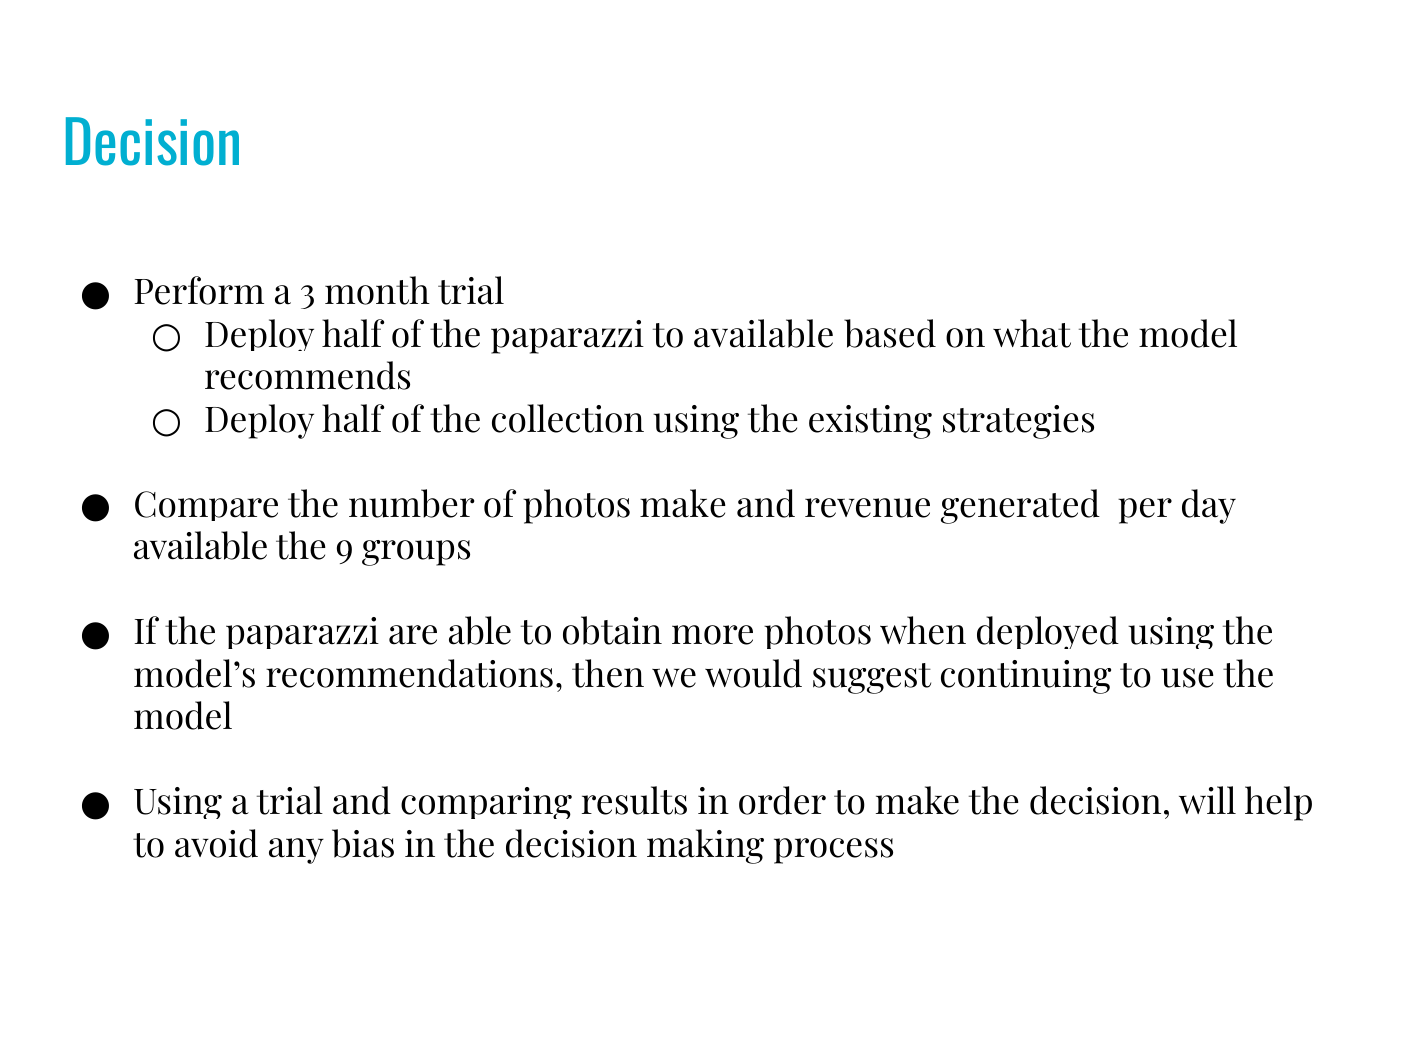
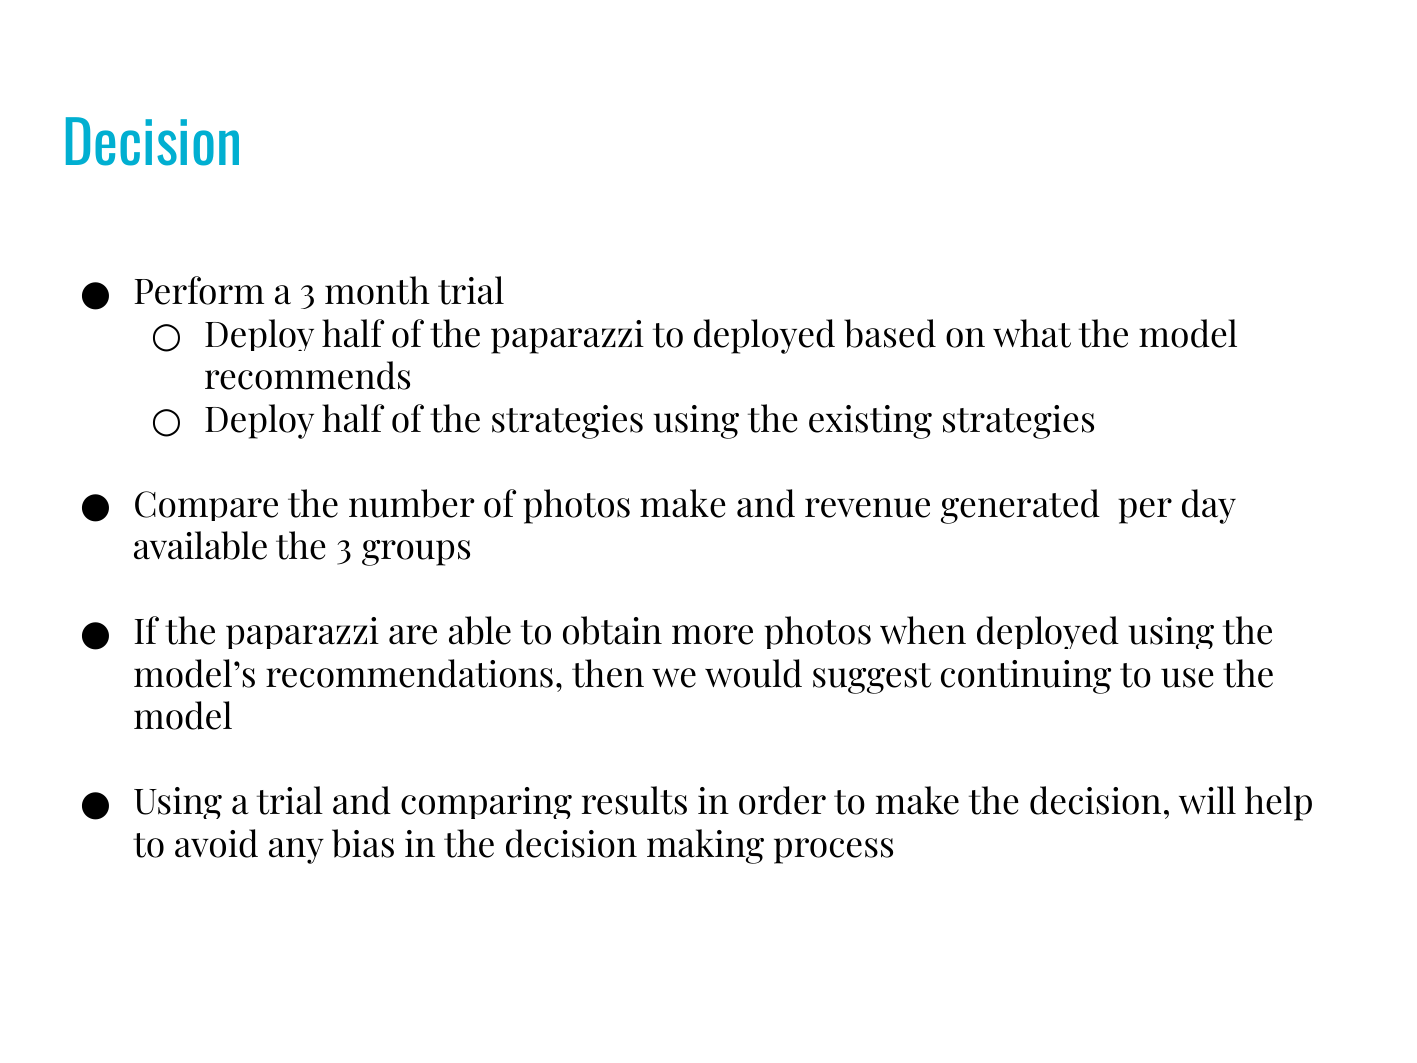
to available: available -> deployed
the collection: collection -> strategies
the 9: 9 -> 3
